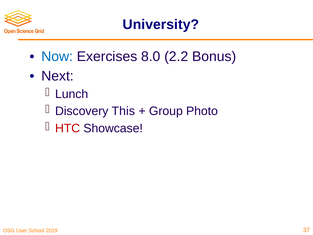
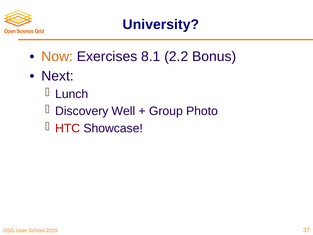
Now colour: blue -> orange
8.0: 8.0 -> 8.1
This: This -> Well
